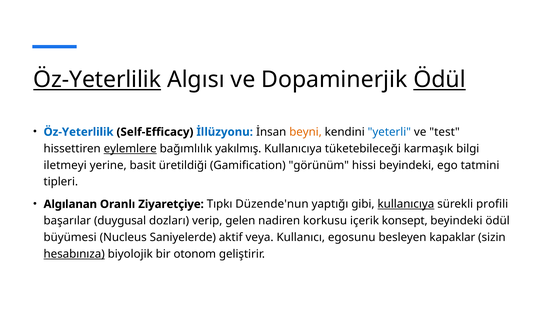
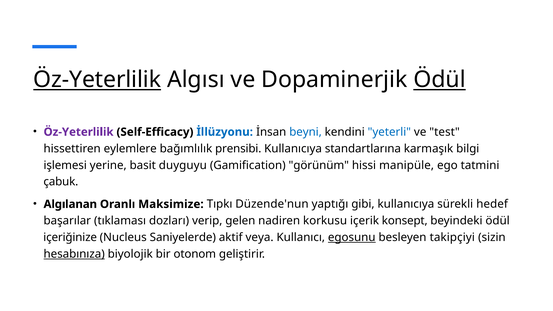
Öz-Yeterlilik at (79, 132) colour: blue -> purple
beyni colour: orange -> blue
eylemlere underline: present -> none
yakılmış: yakılmış -> prensibi
tüketebileceği: tüketebileceği -> standartlarına
iletmeyi: iletmeyi -> işlemesi
üretildiği: üretildiği -> duyguyu
hissi beyindeki: beyindeki -> manipüle
tipleri: tipleri -> çabuk
Ziyaretçiye: Ziyaretçiye -> Maksimize
kullanıcıya at (406, 204) underline: present -> none
profili: profili -> hedef
duygusal: duygusal -> tıklaması
büyümesi: büyümesi -> içeriğinize
egosunu underline: none -> present
kapaklar: kapaklar -> takipçiyi
